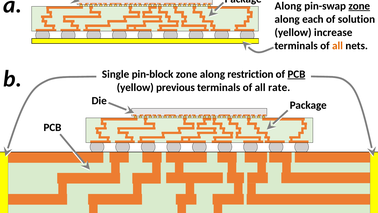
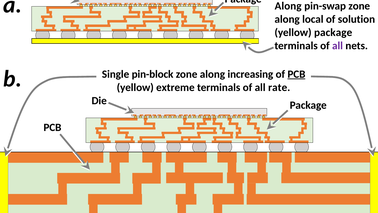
zone at (359, 6) underline: present -> none
each: each -> local
yellow increase: increase -> package
all at (338, 46) colour: orange -> purple
restriction: restriction -> increasing
previous: previous -> extreme
